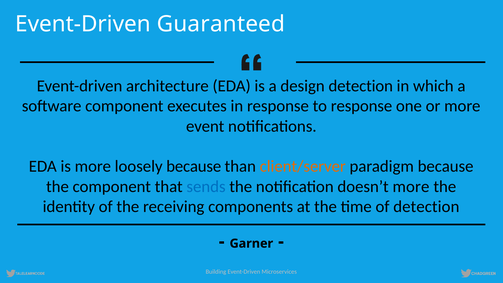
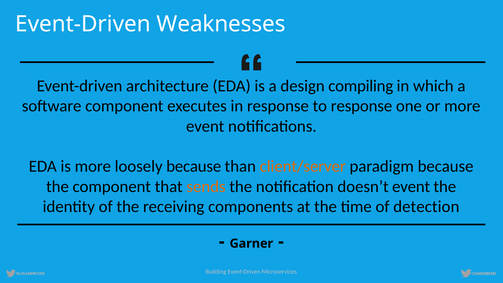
Guaranteed: Guaranteed -> Weaknesses
design detection: detection -> compiling
sends colour: blue -> orange
doesn’t more: more -> event
